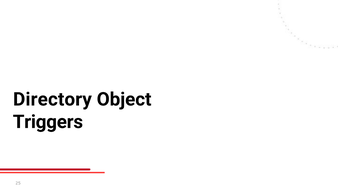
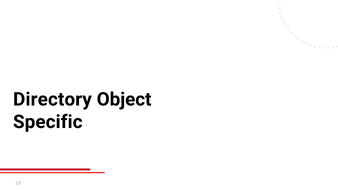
Triggers: Triggers -> Specific
